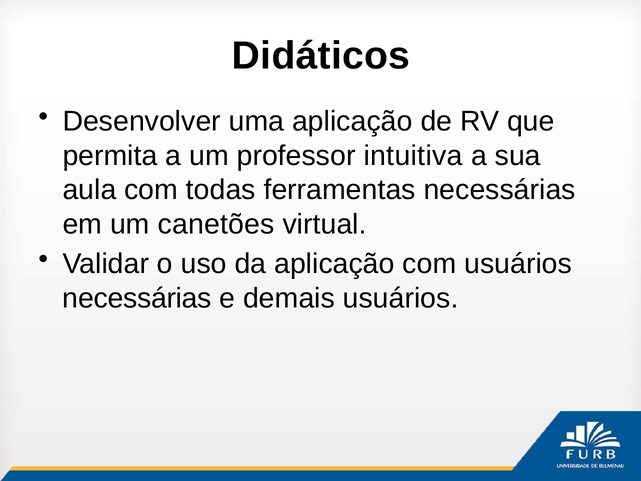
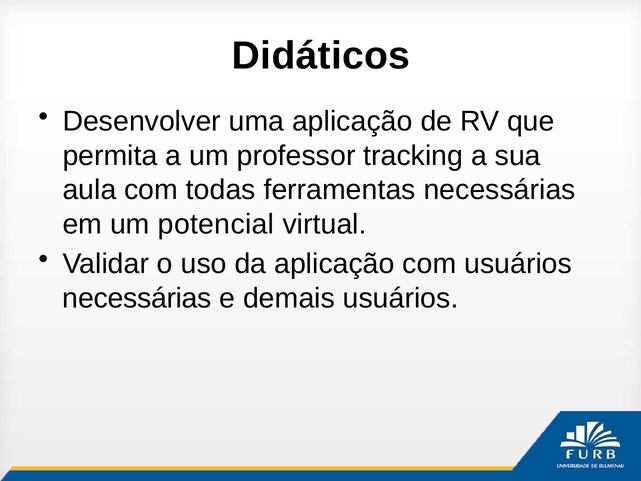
intuitiva: intuitiva -> tracking
canetões: canetões -> potencial
